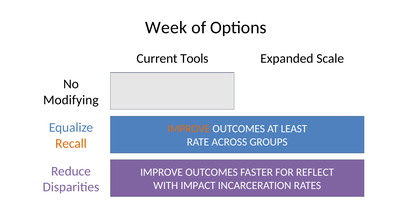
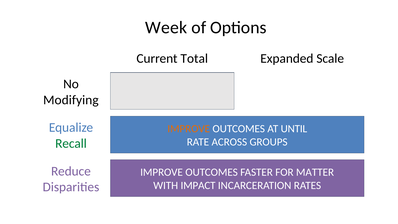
Tools: Tools -> Total
LEAST: LEAST -> UNTIL
Recall colour: orange -> green
REFLECT: REFLECT -> MATTER
